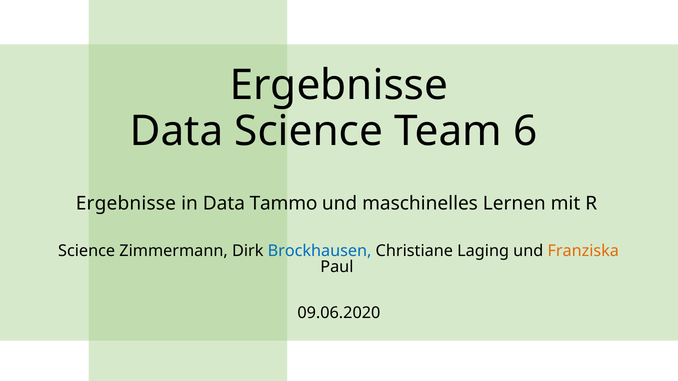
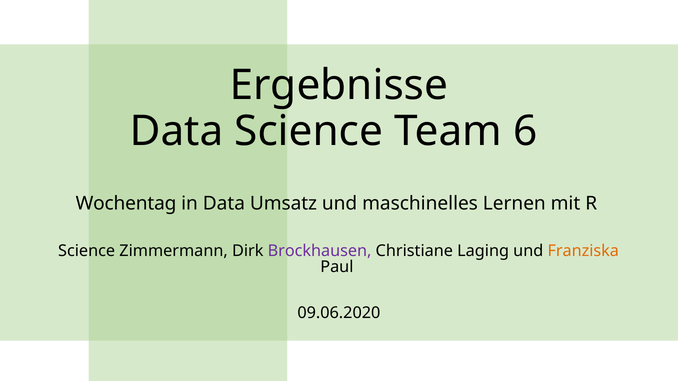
Ergebnisse at (126, 204): Ergebnisse -> Wochentag
Tammo: Tammo -> Umsatz
Brockhausen colour: blue -> purple
